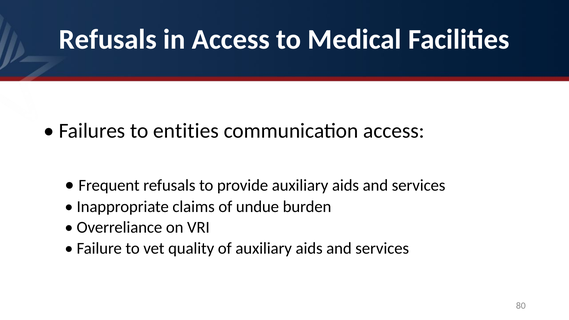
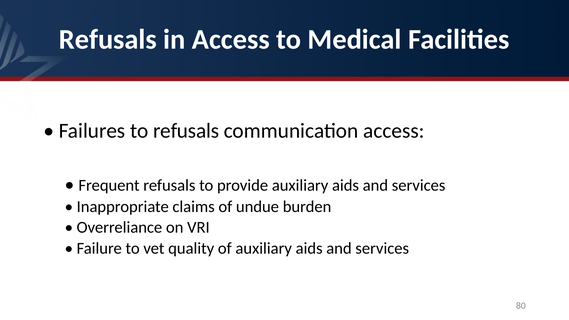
to entities: entities -> refusals
